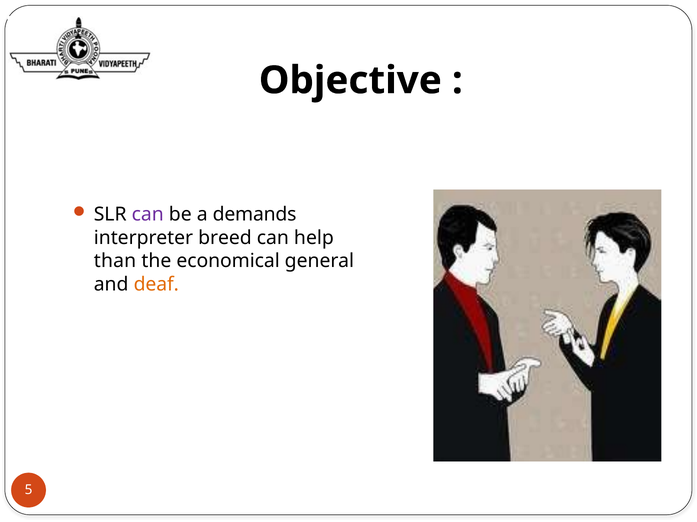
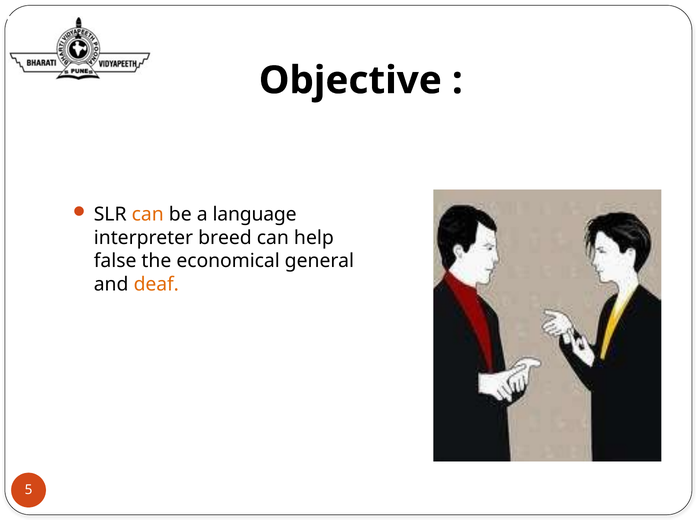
can at (148, 215) colour: purple -> orange
demands: demands -> language
than: than -> false
